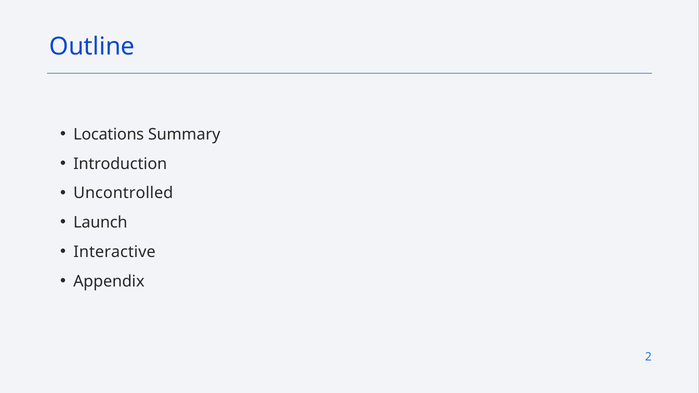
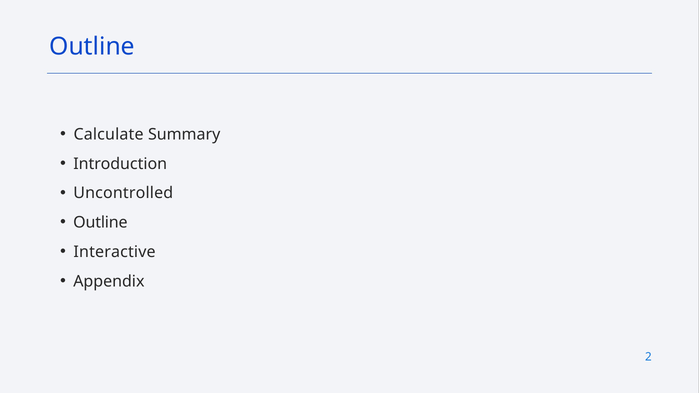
Locations: Locations -> Calculate
Launch at (100, 223): Launch -> Outline
